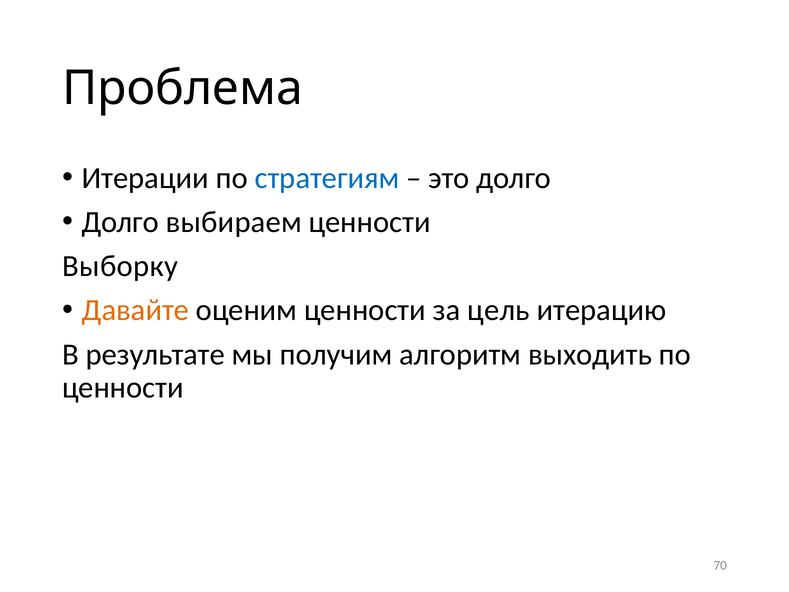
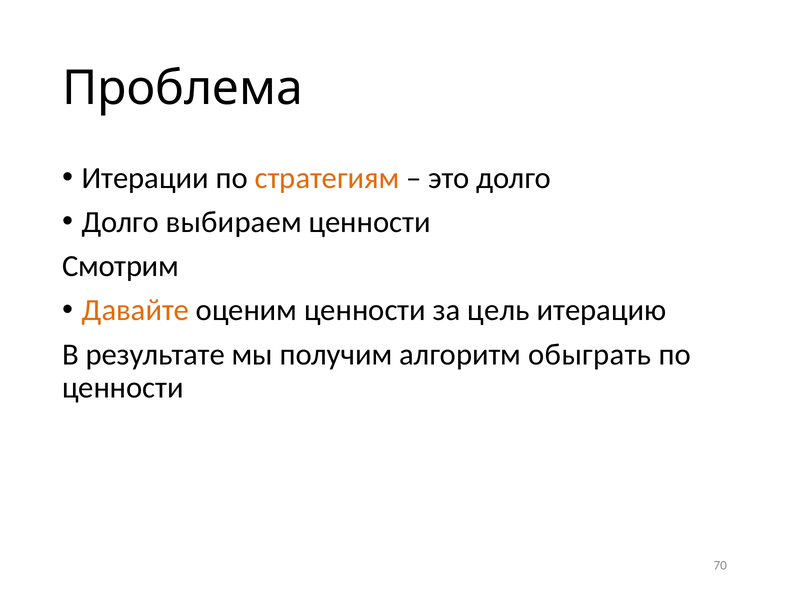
стратегиям colour: blue -> orange
Выборку: Выборку -> Смотрим
выходить: выходить -> обыграть
